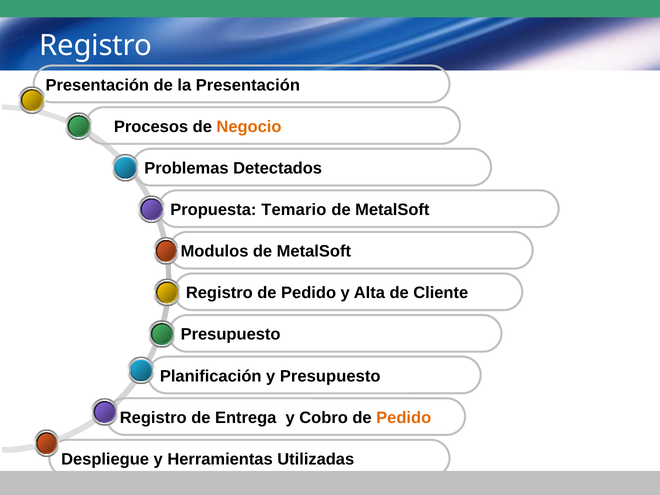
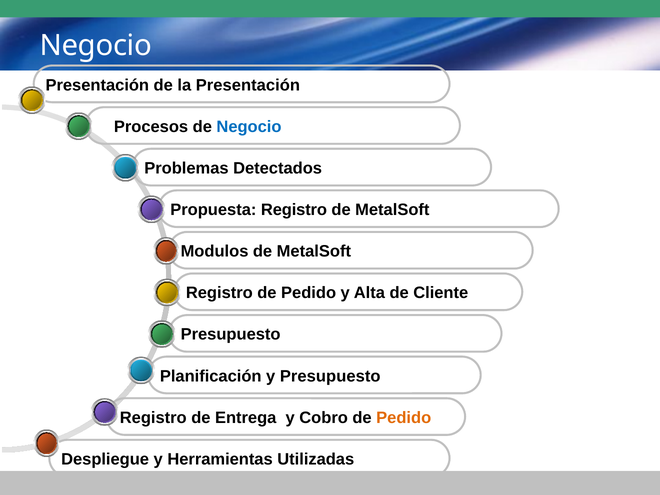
Registro at (96, 45): Registro -> Negocio
Negocio at (249, 127) colour: orange -> blue
Temario at (294, 210): Temario -> Registro
